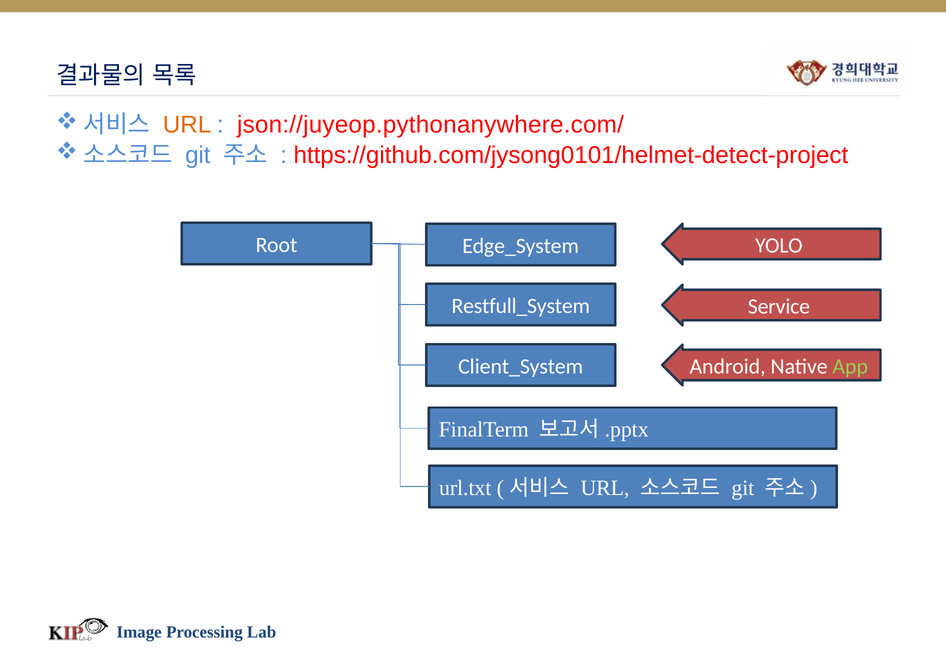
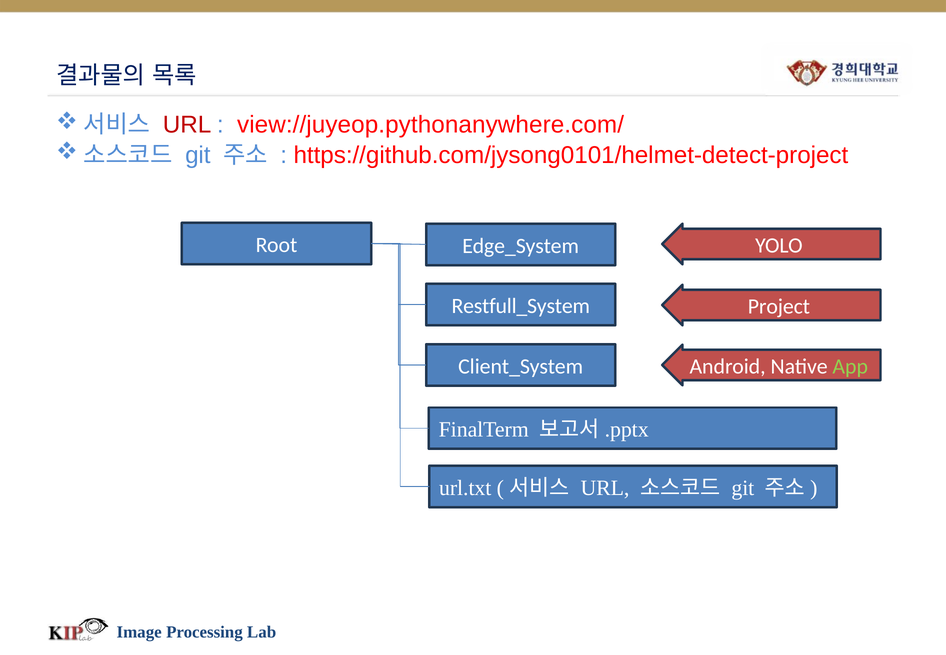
URL at (187, 125) colour: orange -> red
json://juyeop.pythonanywhere.com/: json://juyeop.pythonanywhere.com/ -> view://juyeop.pythonanywhere.com/
Service: Service -> Project
